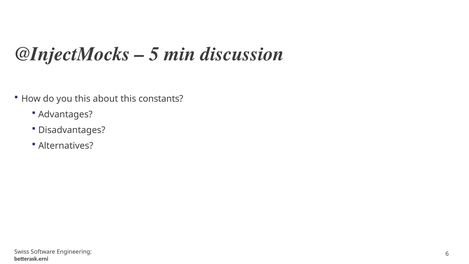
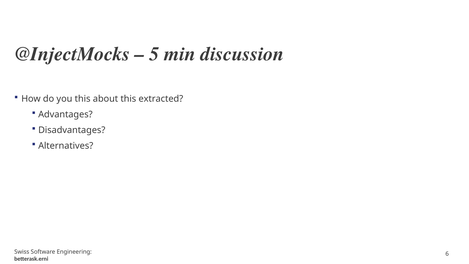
constants: constants -> extracted
